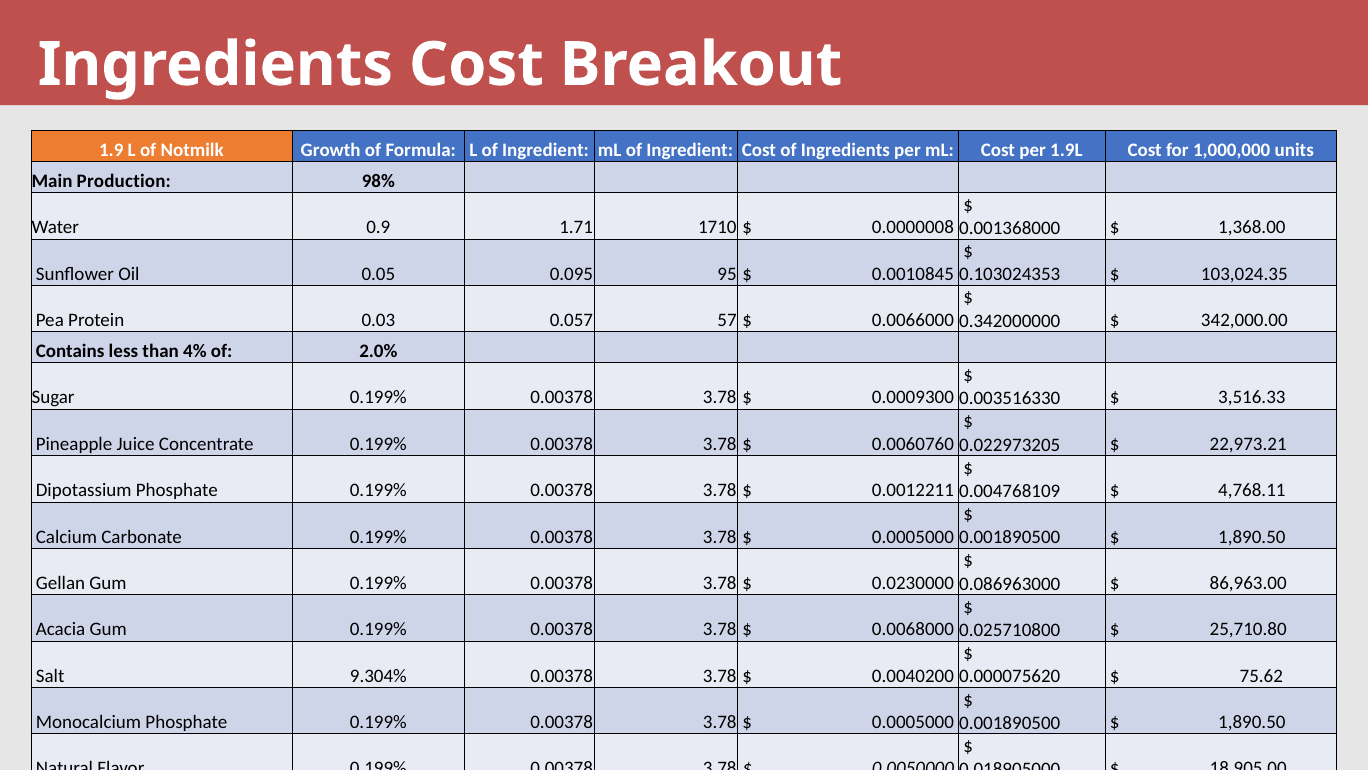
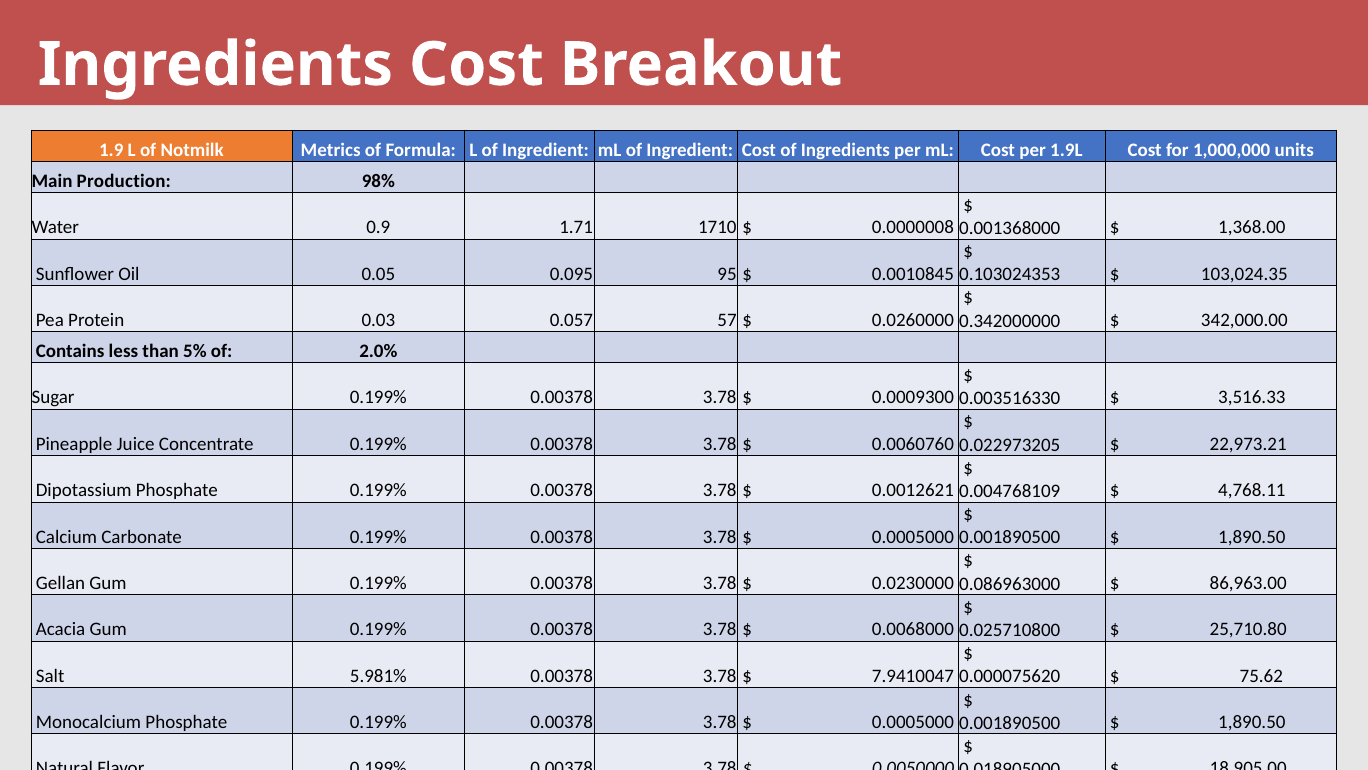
Growth: Growth -> Metrics
0.0066000: 0.0066000 -> 0.0260000
4%: 4% -> 5%
0.0012211: 0.0012211 -> 0.0012621
9.304%: 9.304% -> 5.981%
0.0040200: 0.0040200 -> 7.9410047
